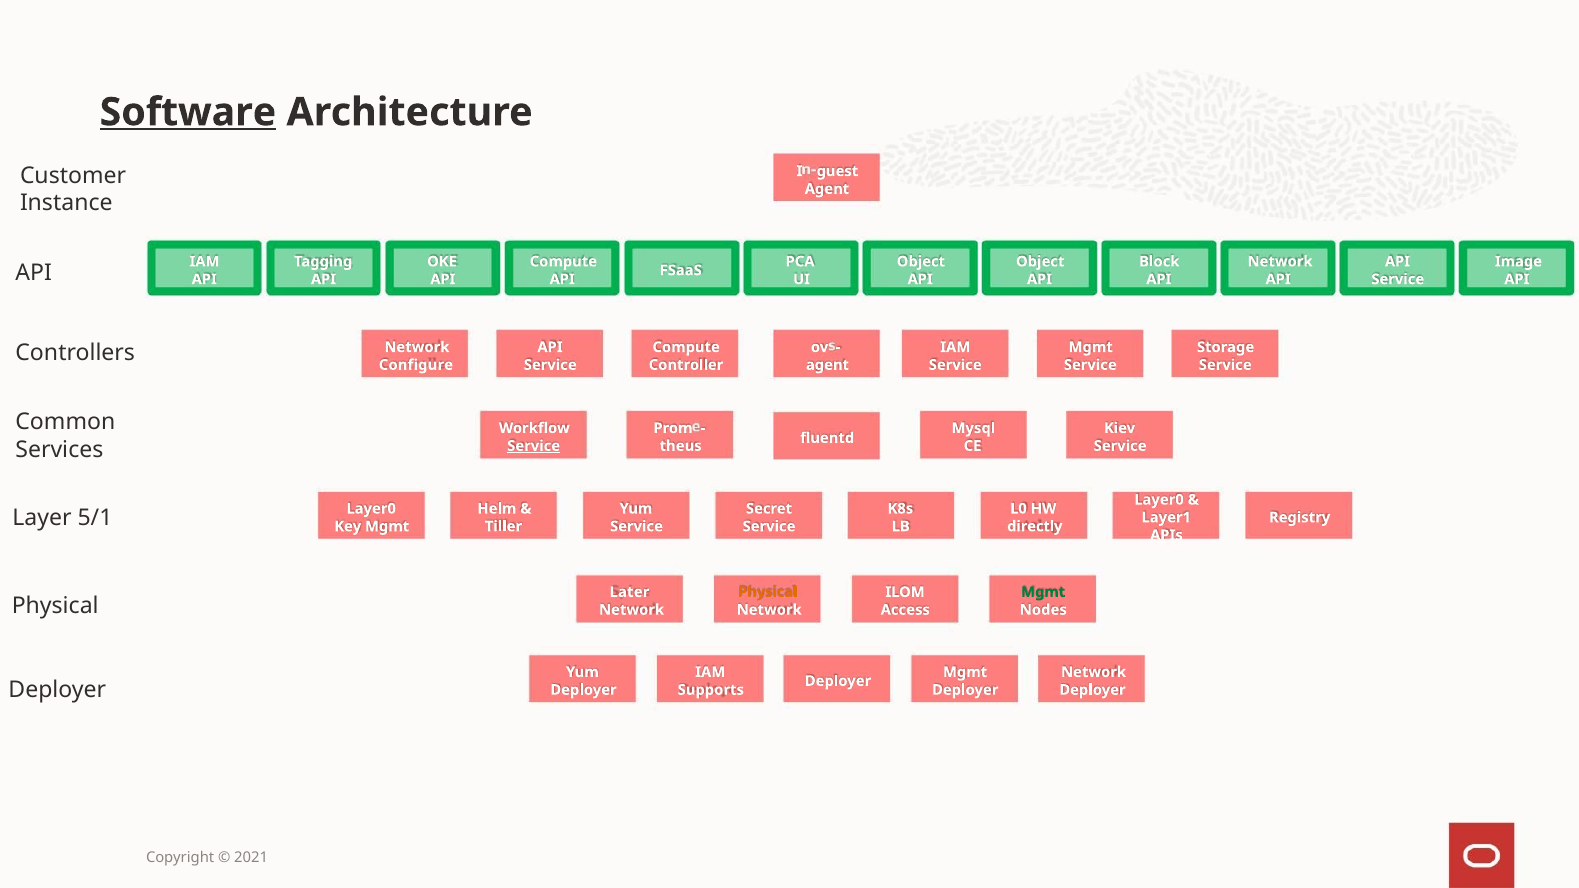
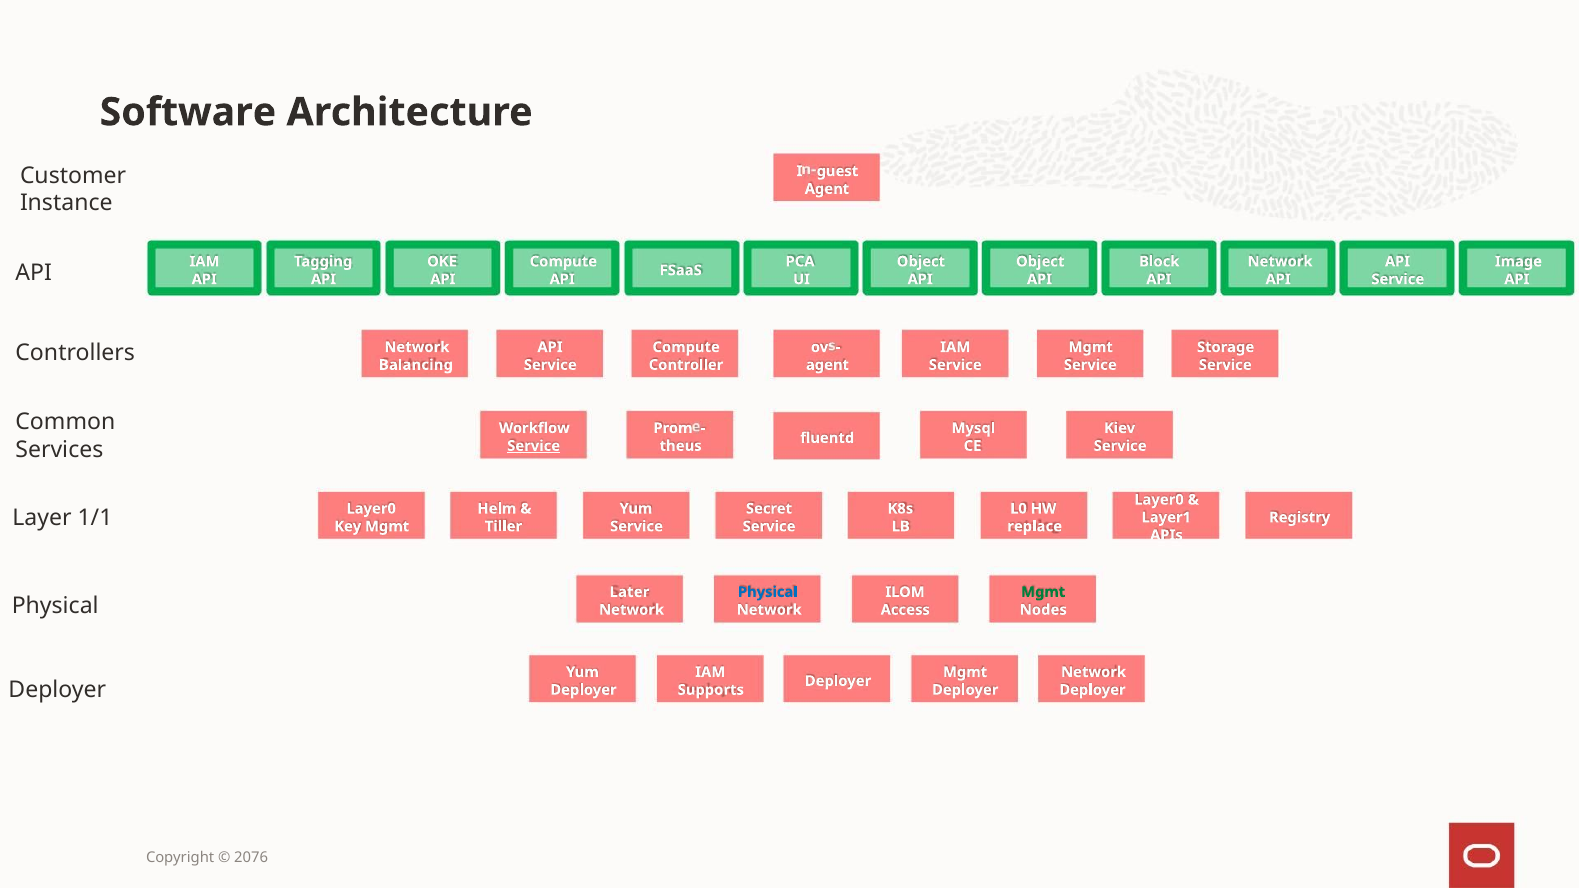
Software underline: present -> none
Configure: Configure -> Balancing
5/1: 5/1 -> 1/1
directly: directly -> replace
Physical at (768, 592) colour: orange -> blue
2021: 2021 -> 2076
